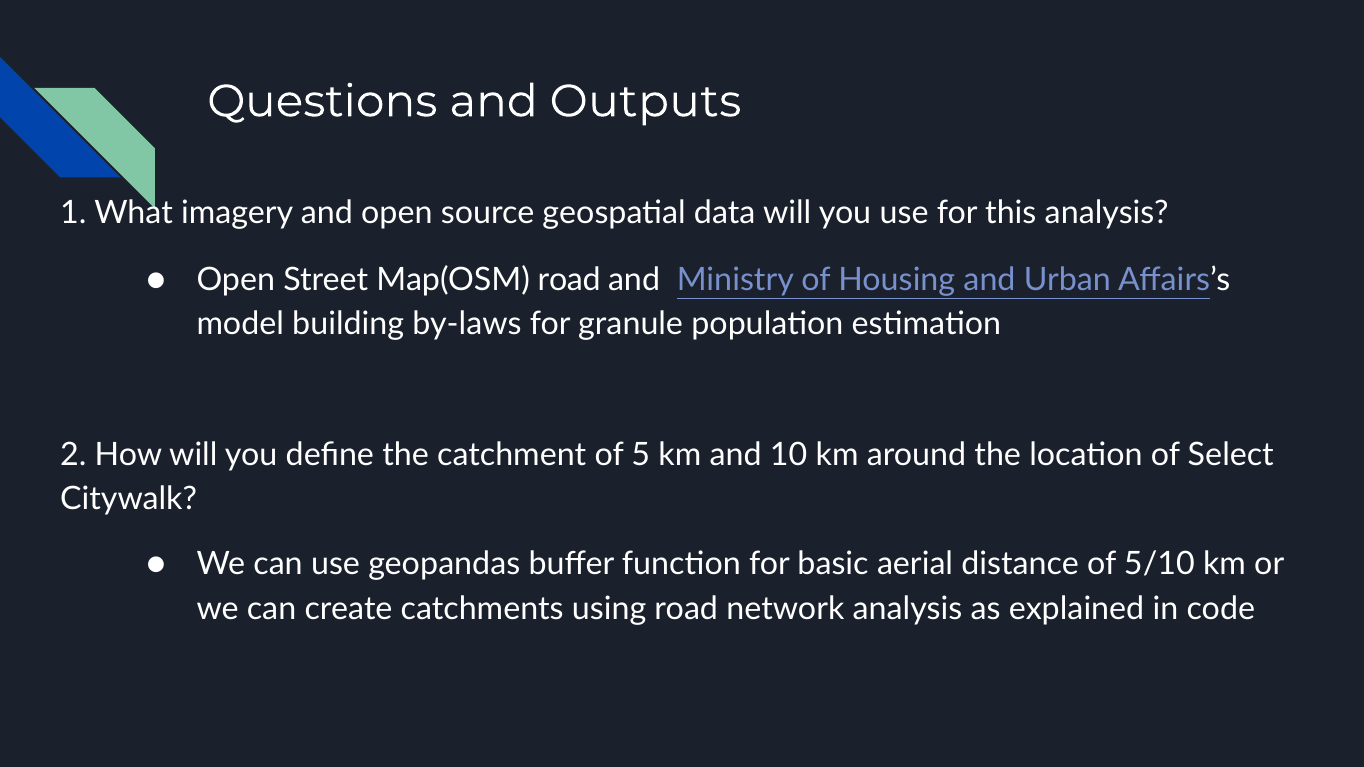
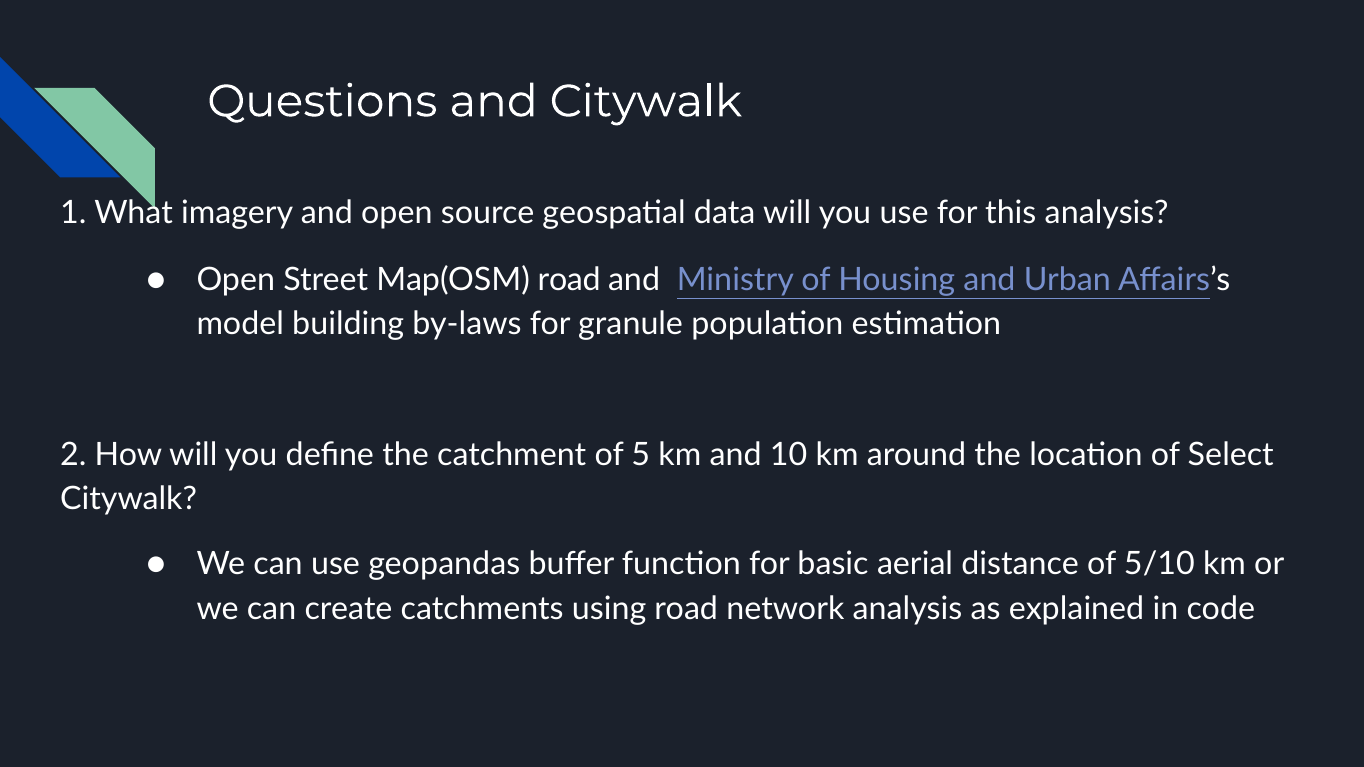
and Outputs: Outputs -> Citywalk
